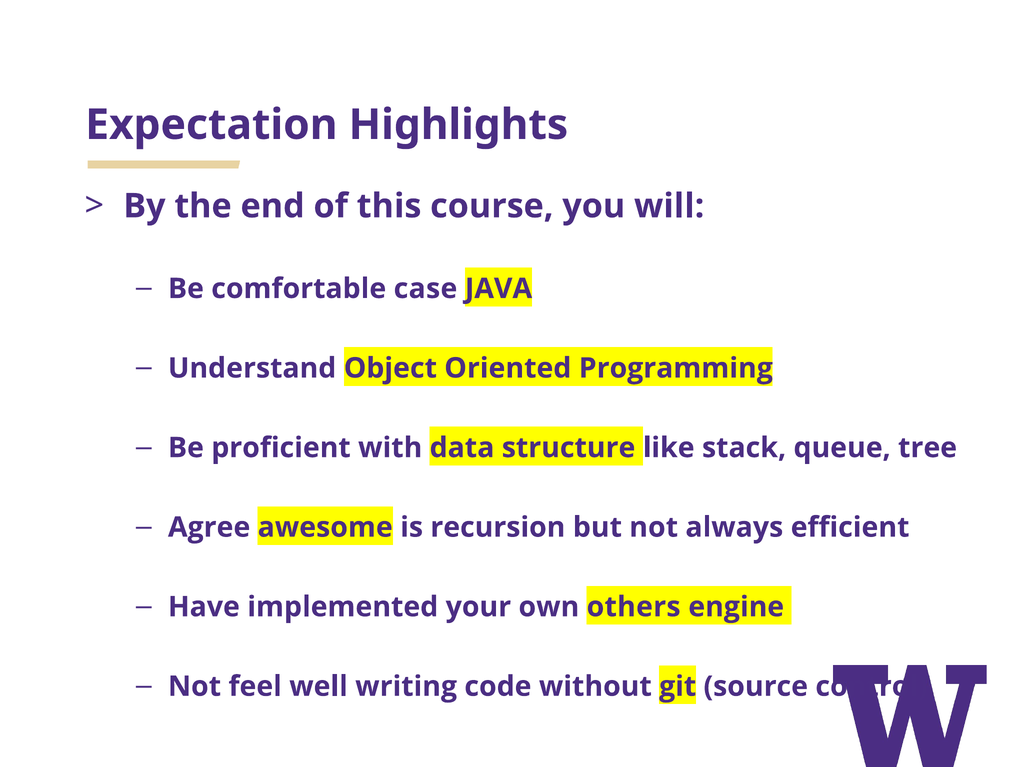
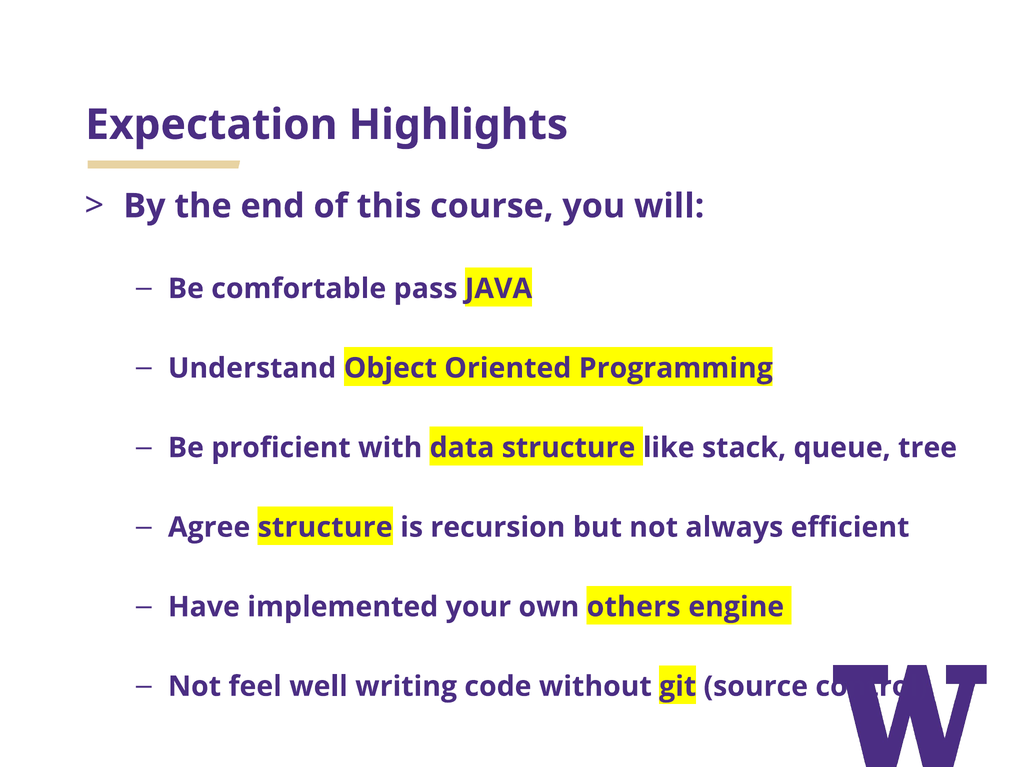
case: case -> pass
Agree awesome: awesome -> structure
